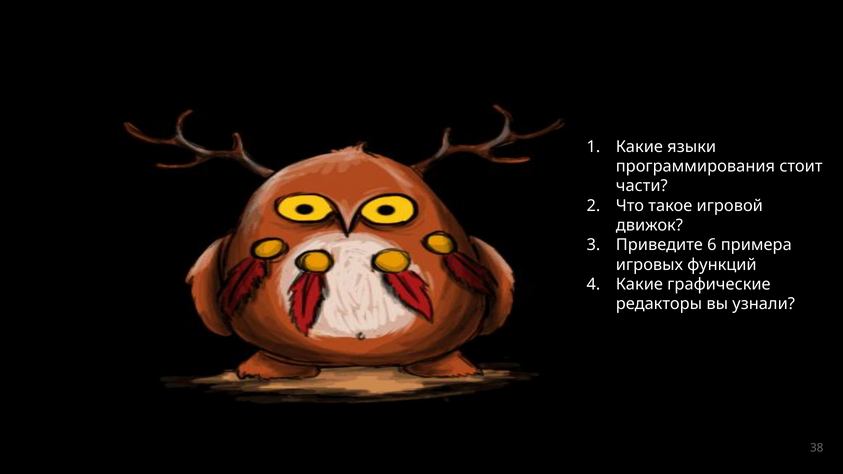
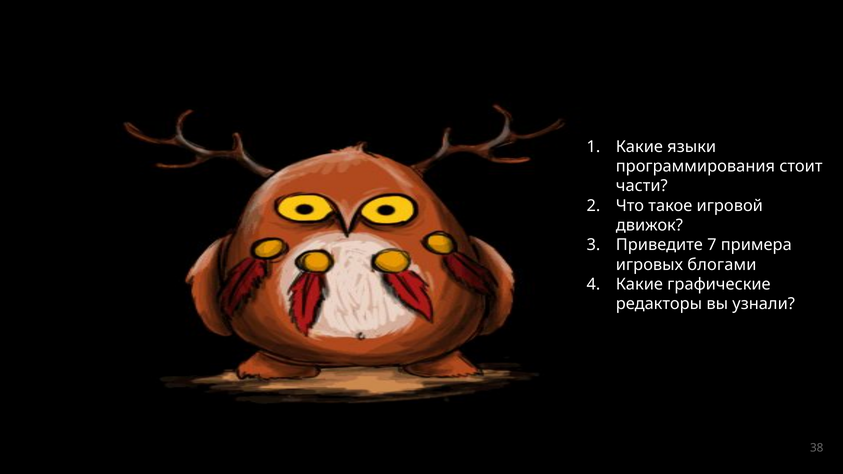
6: 6 -> 7
функций: функций -> блогами
